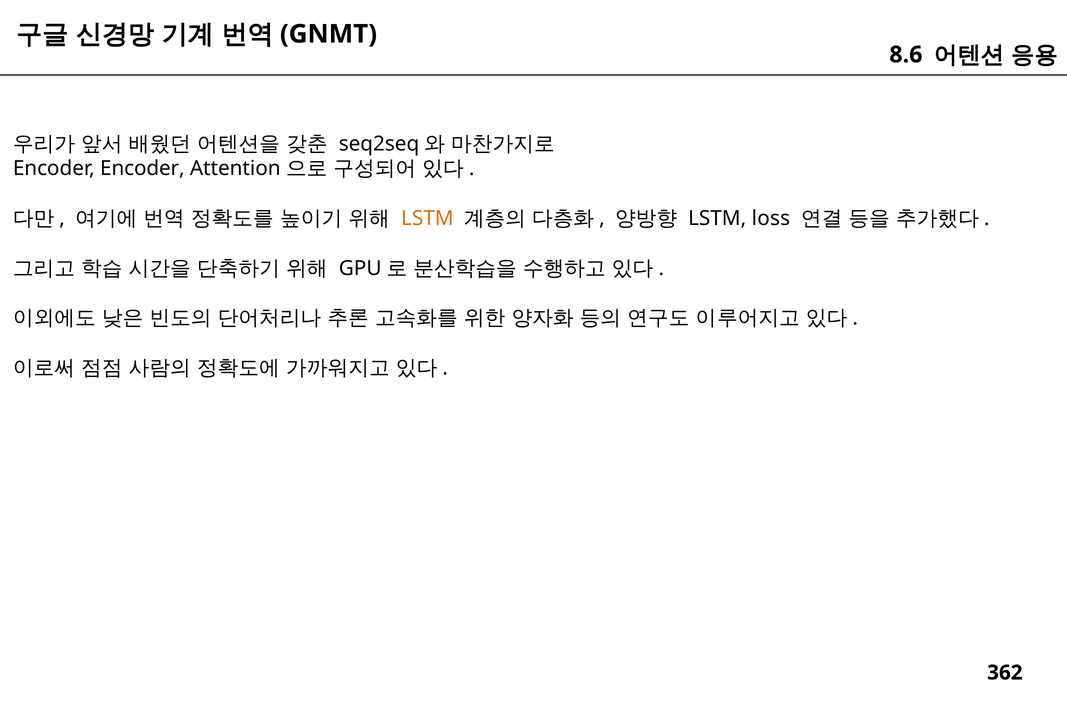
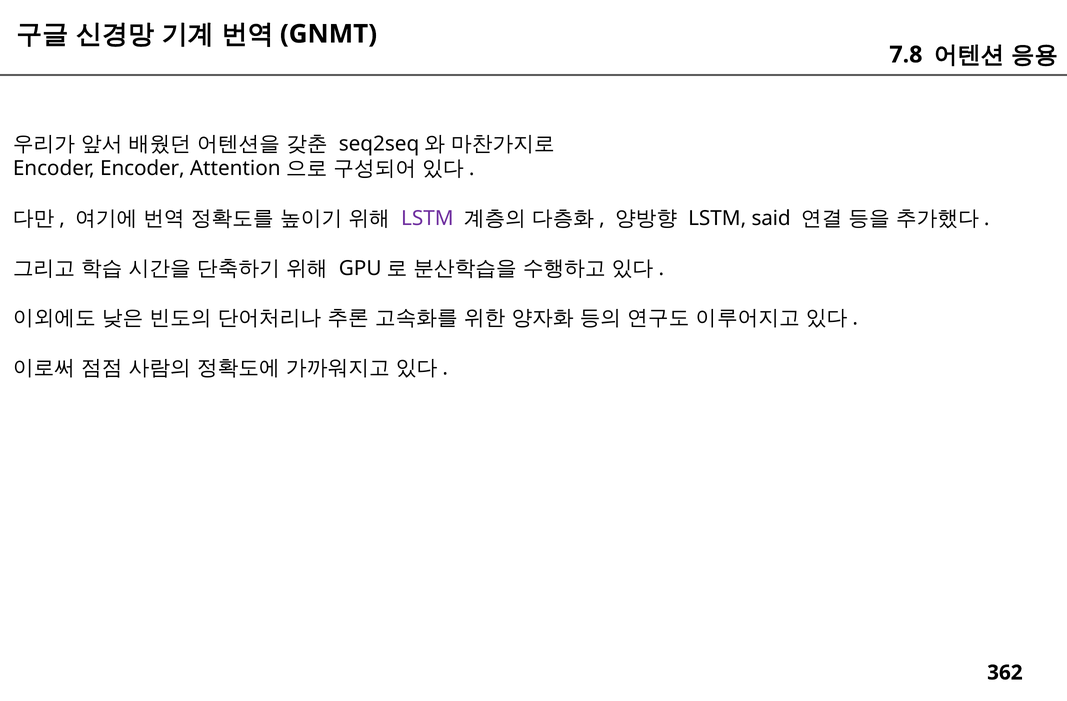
8.6: 8.6 -> 7.8
LSTM at (427, 218) colour: orange -> purple
loss: loss -> said
